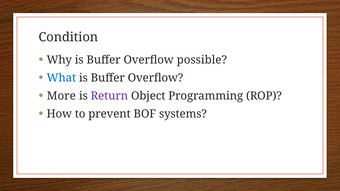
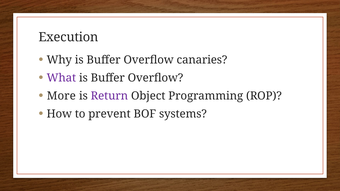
Condition: Condition -> Execution
possible: possible -> canaries
What colour: blue -> purple
